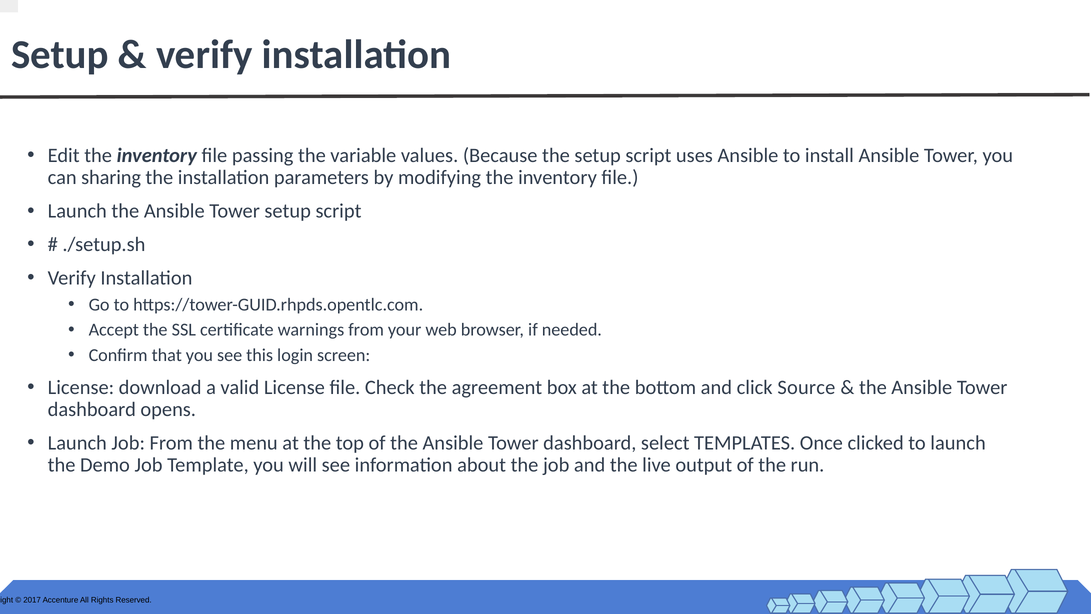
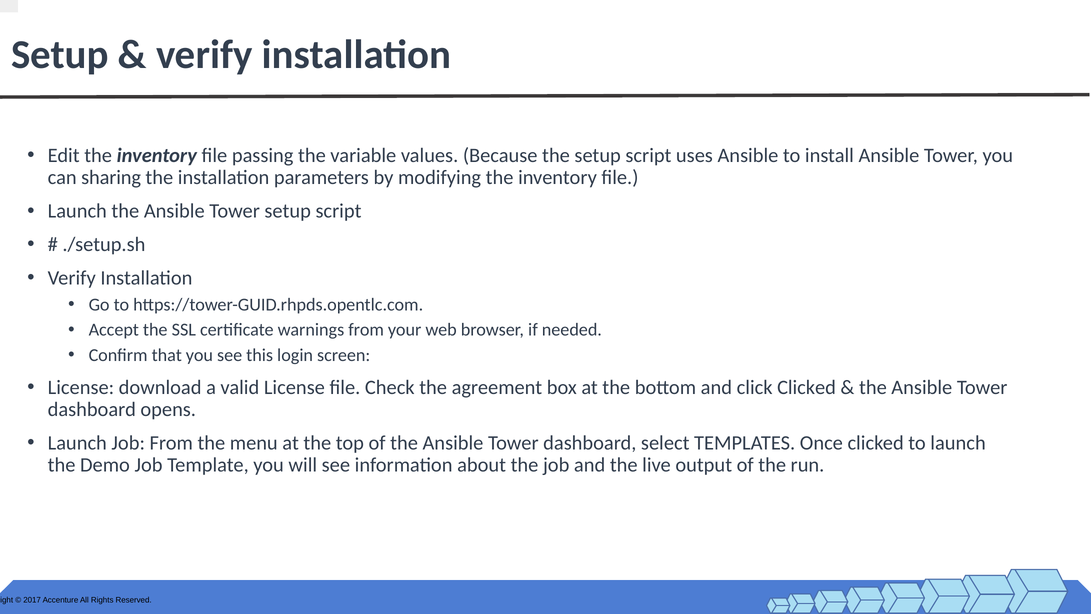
click Source: Source -> Clicked
